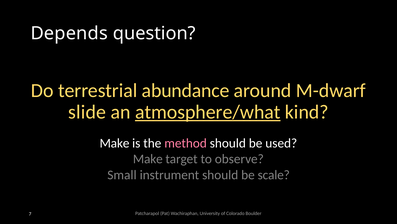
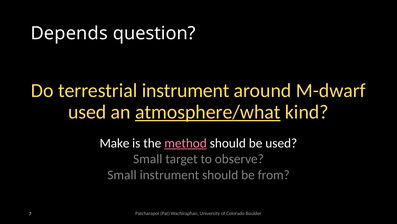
terrestrial abundance: abundance -> instrument
slide at (87, 112): slide -> used
method underline: none -> present
Make at (148, 159): Make -> Small
scale: scale -> from
